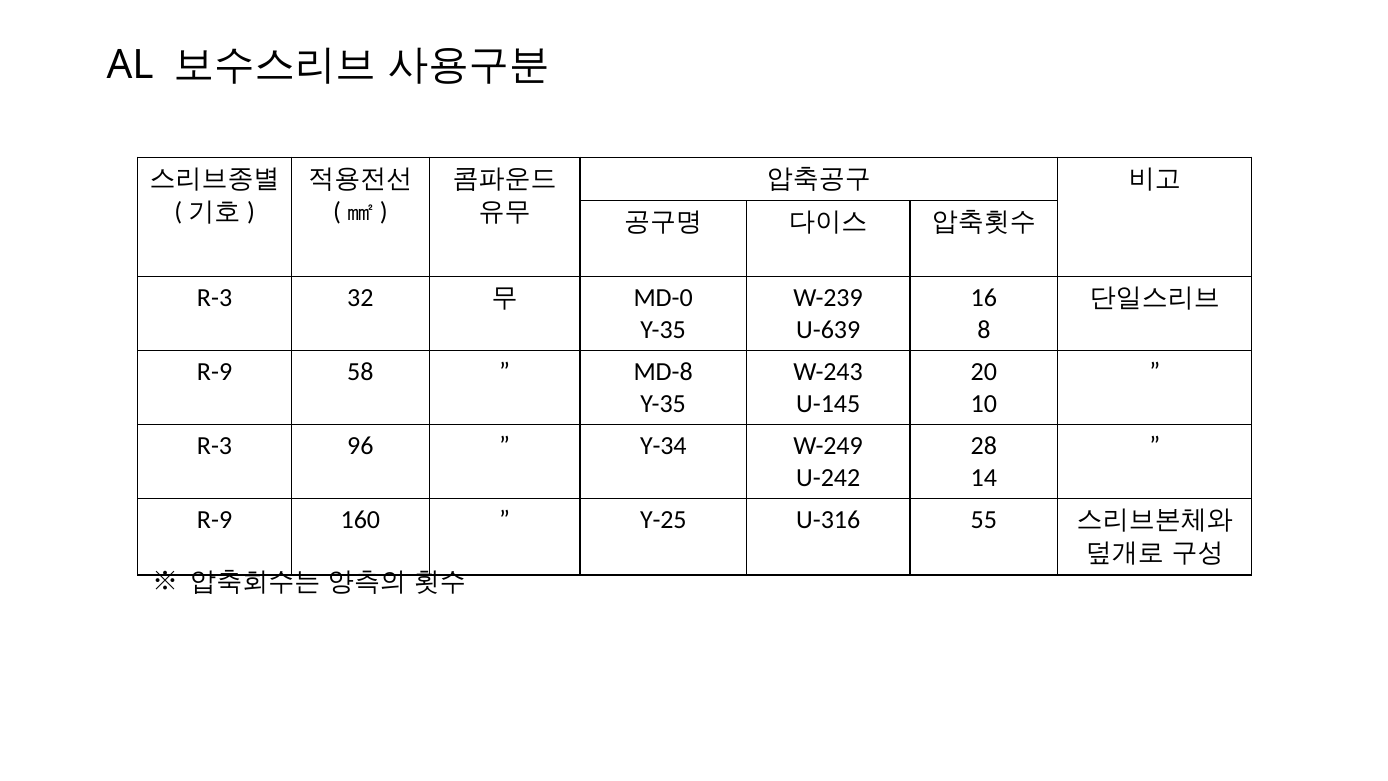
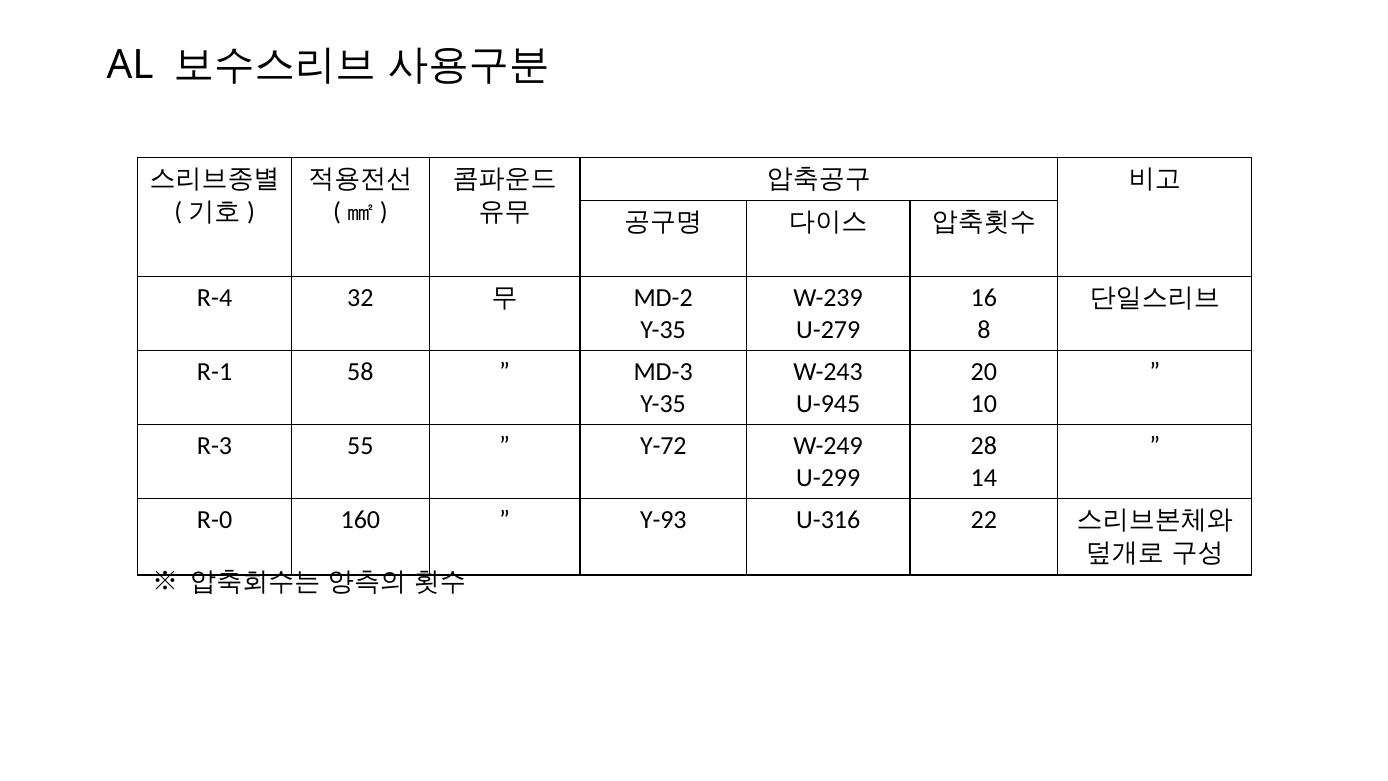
R-3 at (215, 298): R-3 -> R-4
MD-0: MD-0 -> MD-2
U-639: U-639 -> U-279
R-9 at (215, 372): R-9 -> R-1
MD-8: MD-8 -> MD-3
U-145: U-145 -> U-945
96: 96 -> 55
Y-34: Y-34 -> Y-72
U-242: U-242 -> U-299
R-9 at (215, 520): R-9 -> R-0
Y-25: Y-25 -> Y-93
55: 55 -> 22
